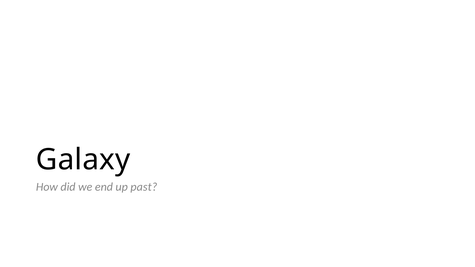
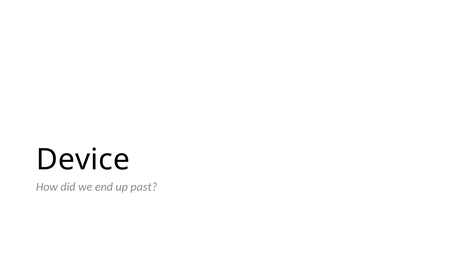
Galaxy: Galaxy -> Device
